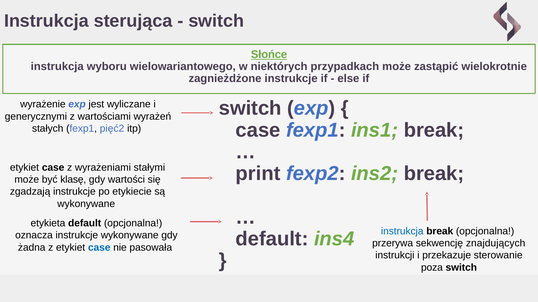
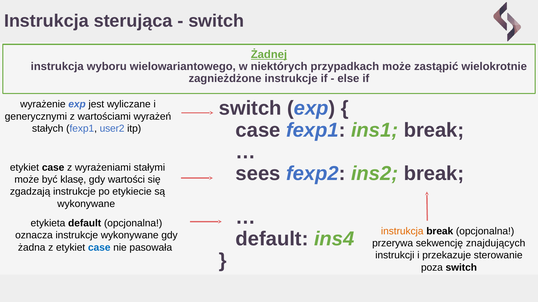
Słońce: Słońce -> Żadnej
pięć2: pięć2 -> user2
print: print -> sees
instrukcja at (402, 232) colour: blue -> orange
